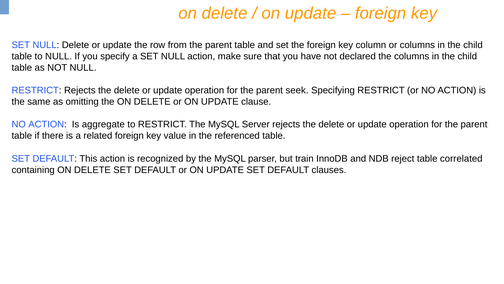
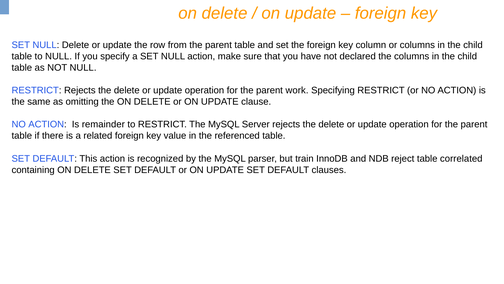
seek: seek -> work
aggregate: aggregate -> remainder
